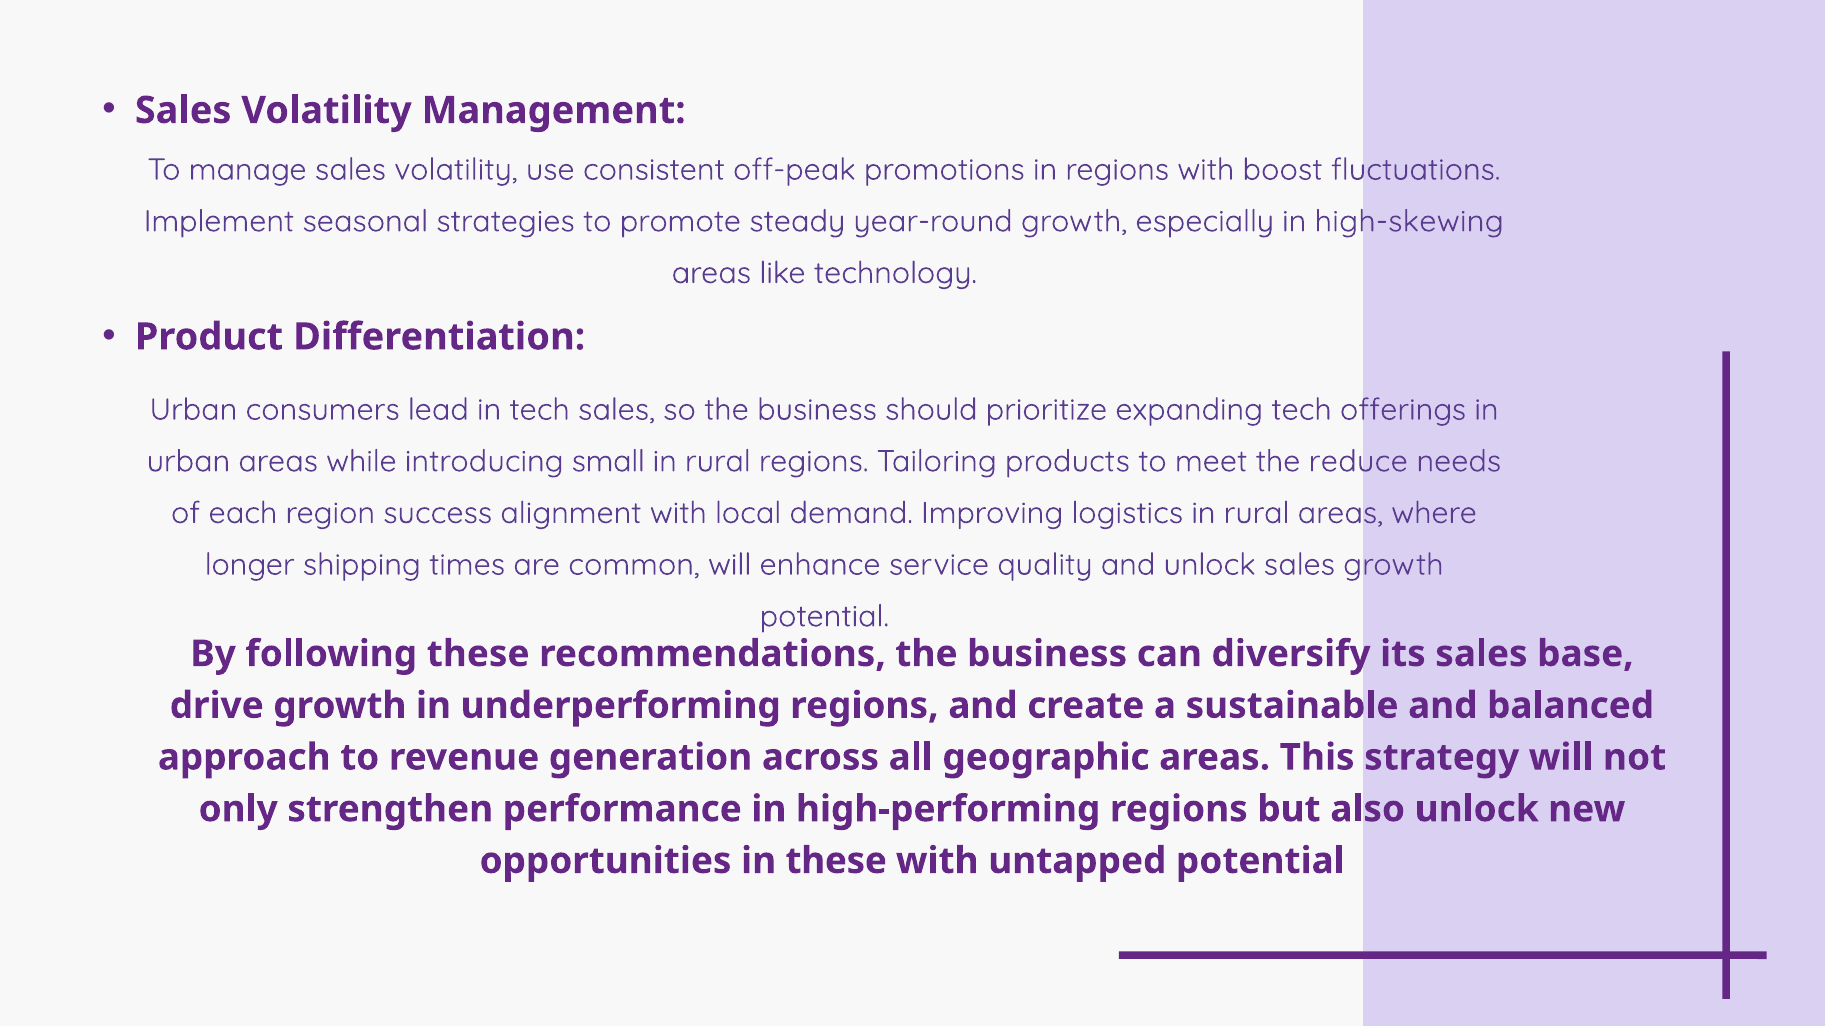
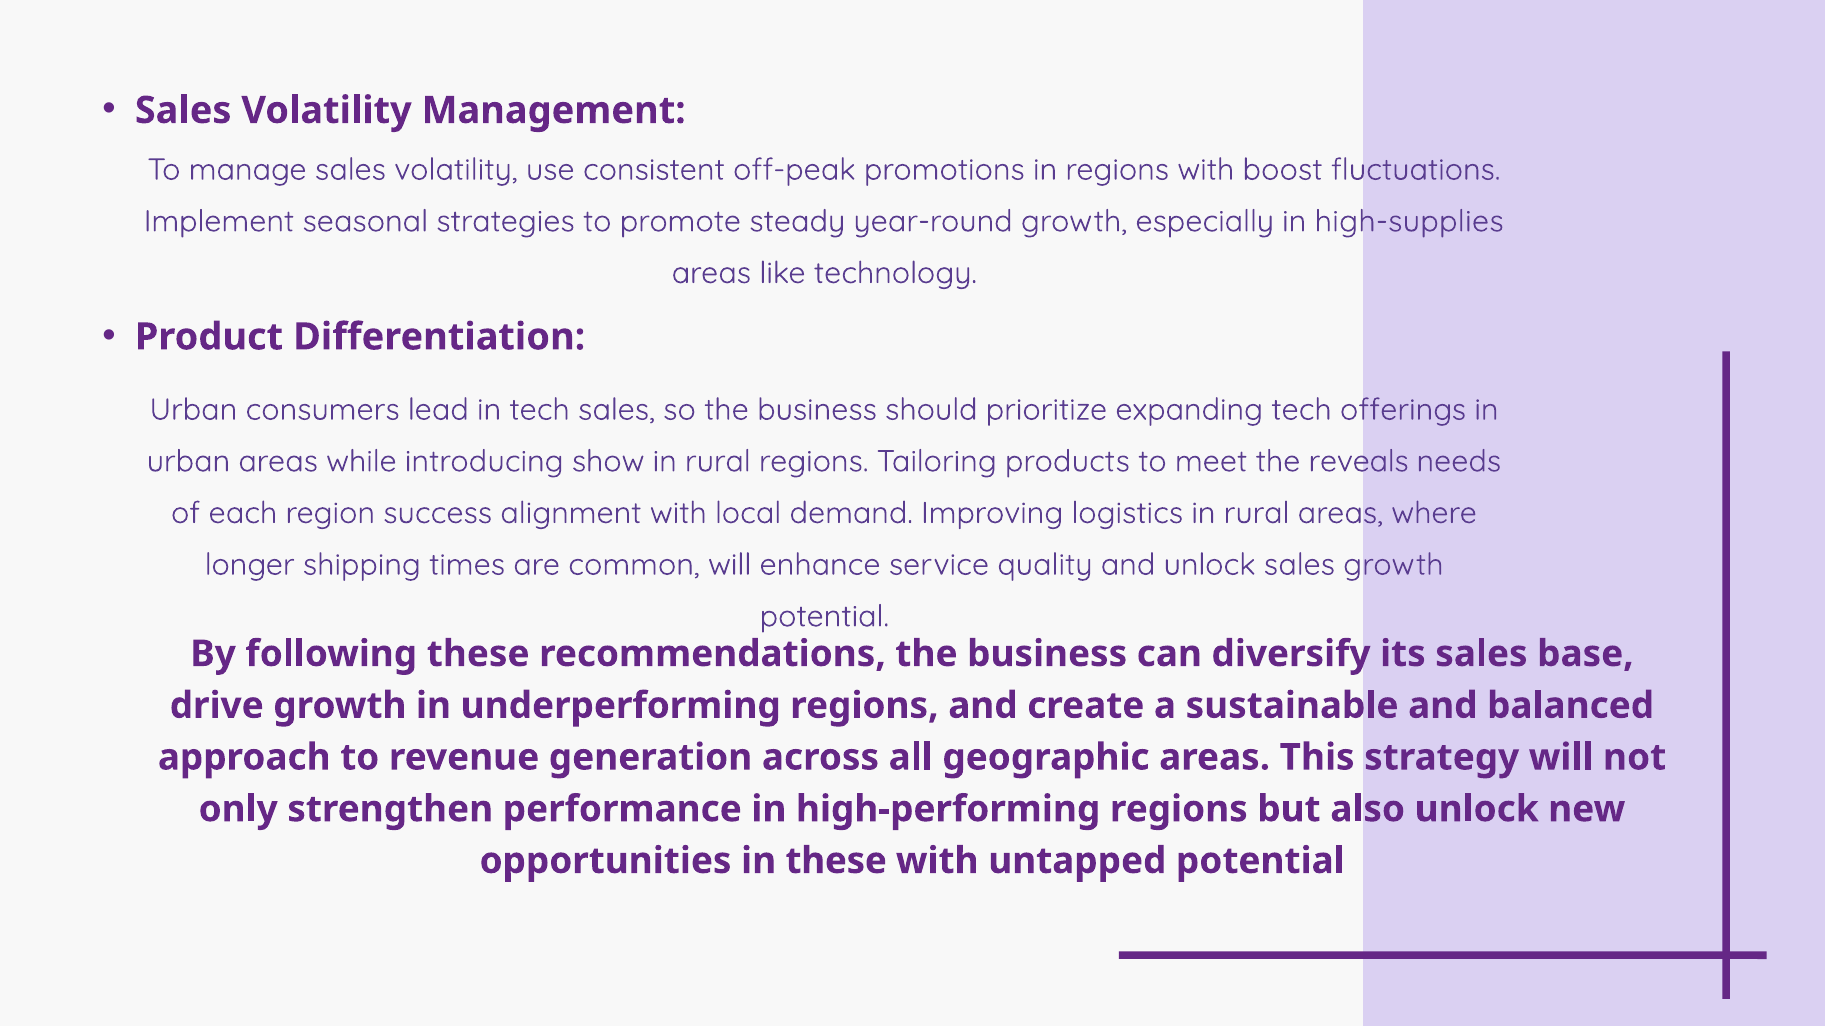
high-skewing: high-skewing -> high-supplies
small: small -> show
reduce: reduce -> reveals
